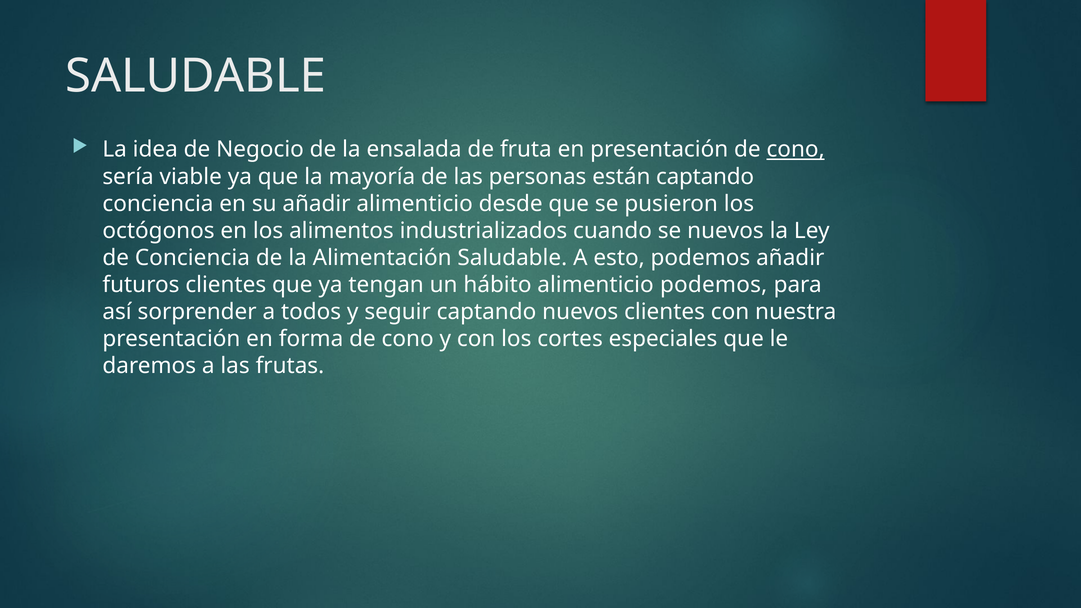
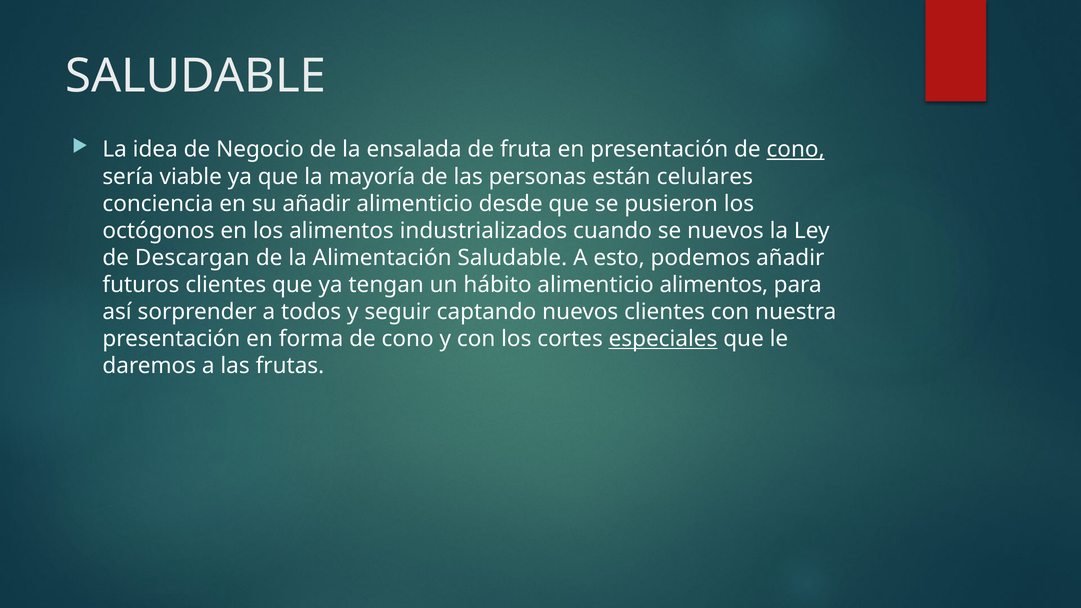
están captando: captando -> celulares
de Conciencia: Conciencia -> Descargan
alimenticio podemos: podemos -> alimentos
especiales underline: none -> present
